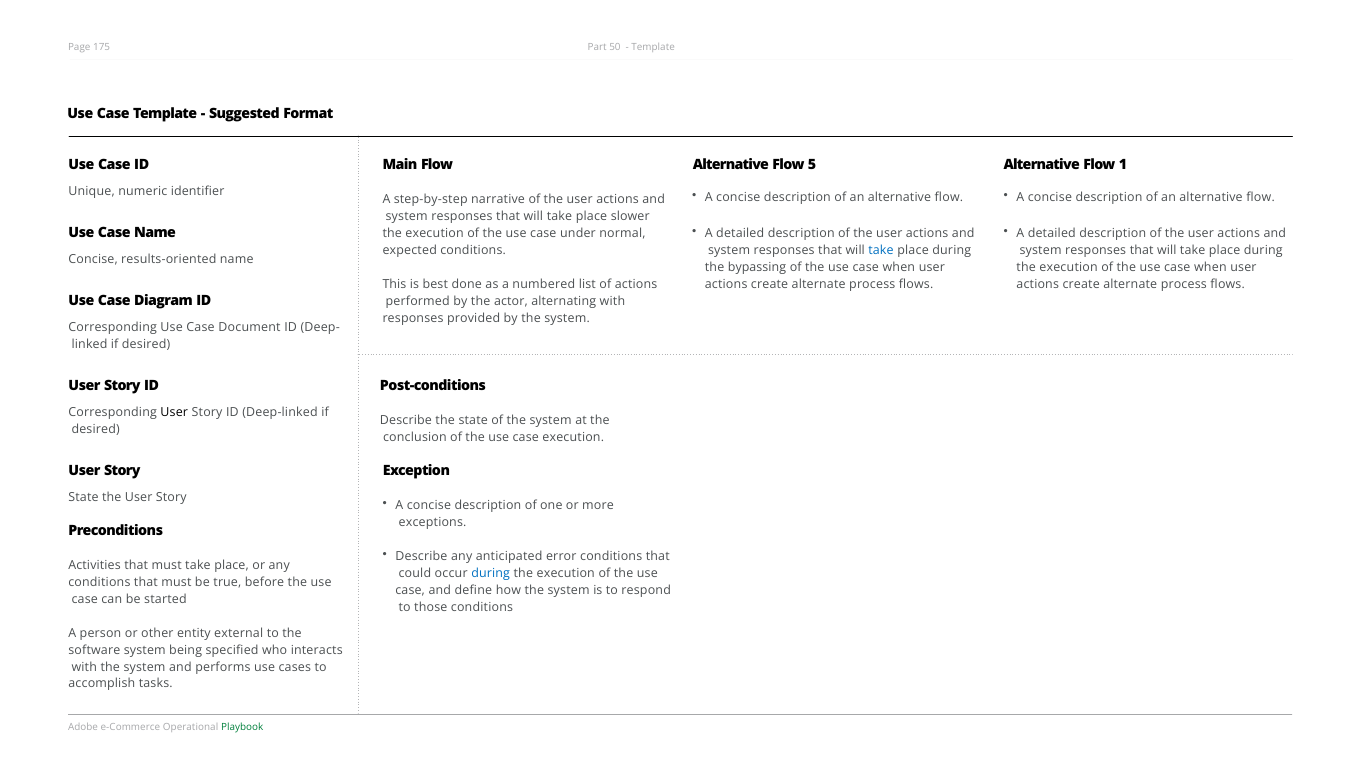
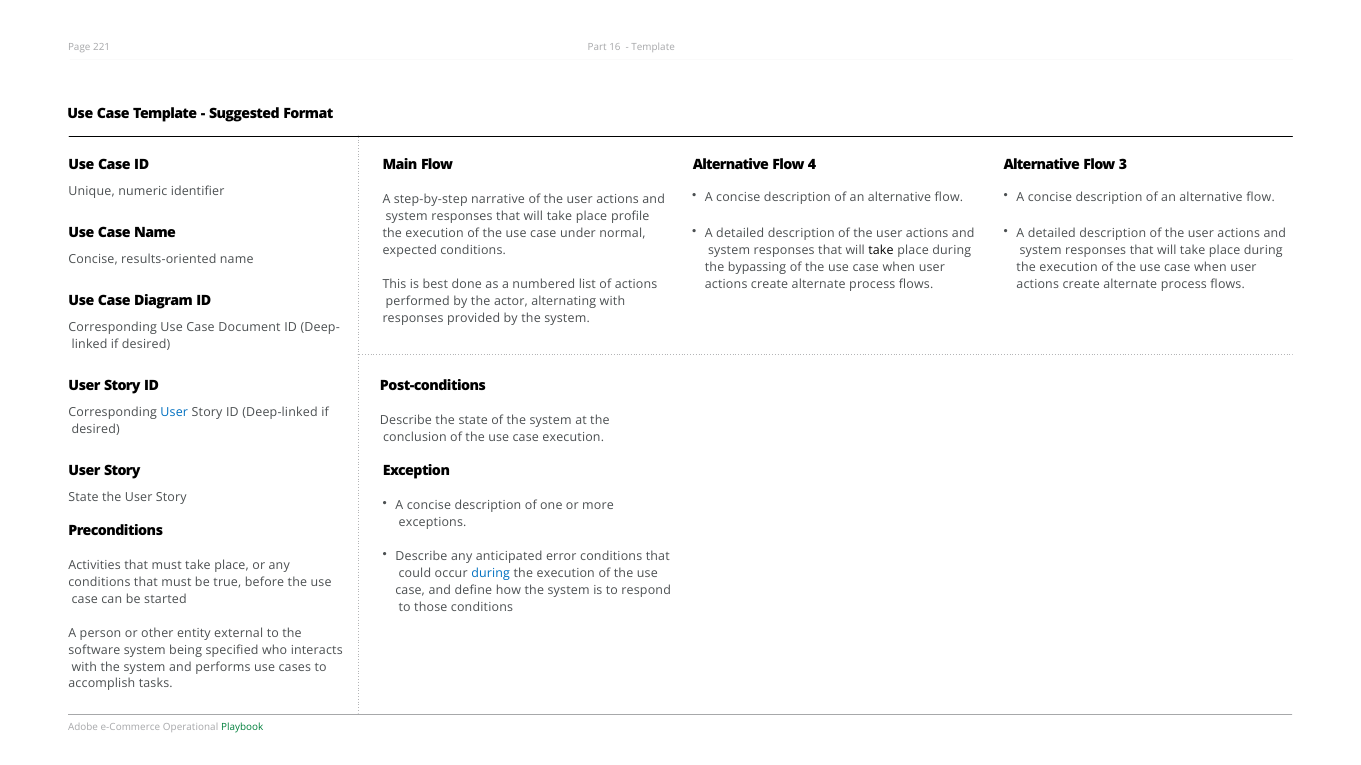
175: 175 -> 221
50: 50 -> 16
5: 5 -> 4
1: 1 -> 3
slower: slower -> profile
take at (881, 251) colour: blue -> black
User at (174, 413) colour: black -> blue
